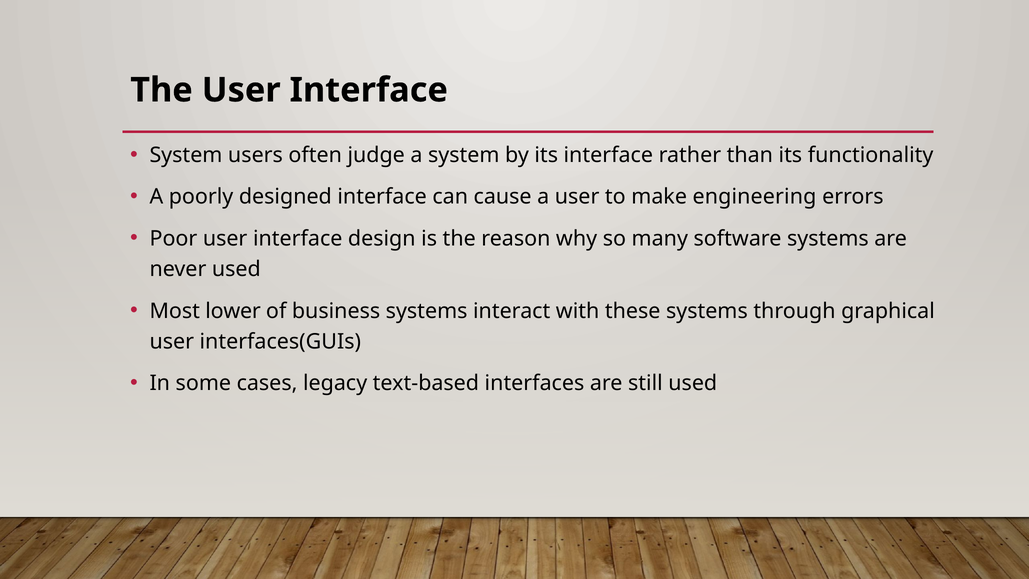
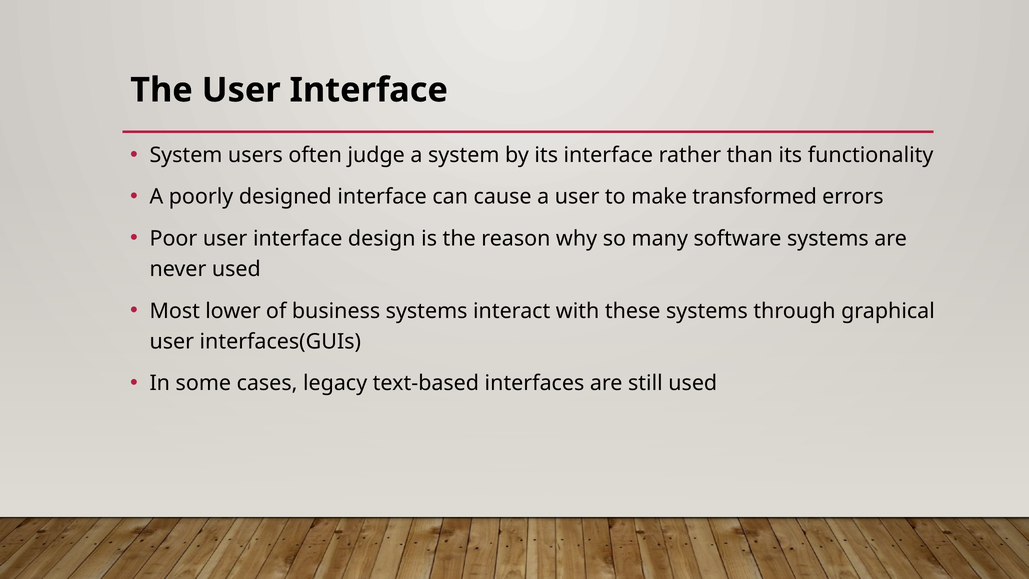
engineering: engineering -> transformed
